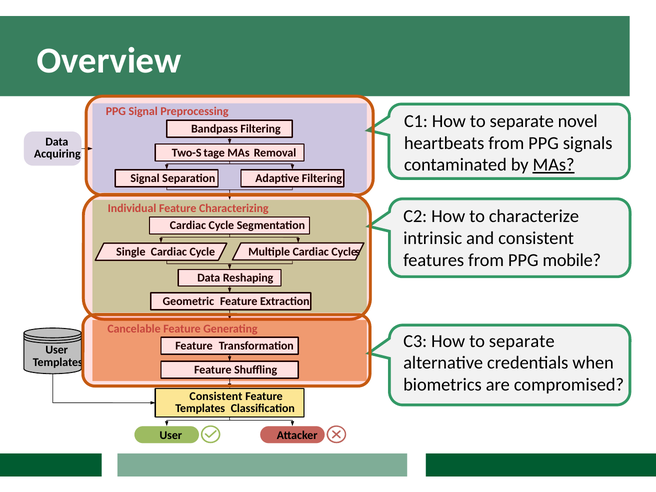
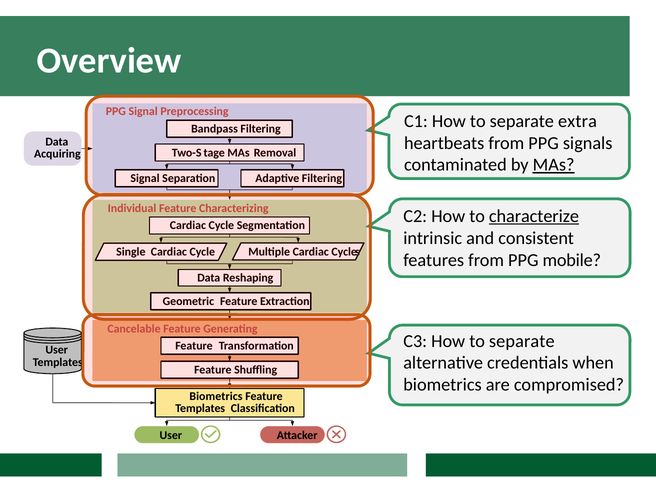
novel: novel -> extra
characterize underline: none -> present
Consistent at (216, 396): Consistent -> Biometrics
